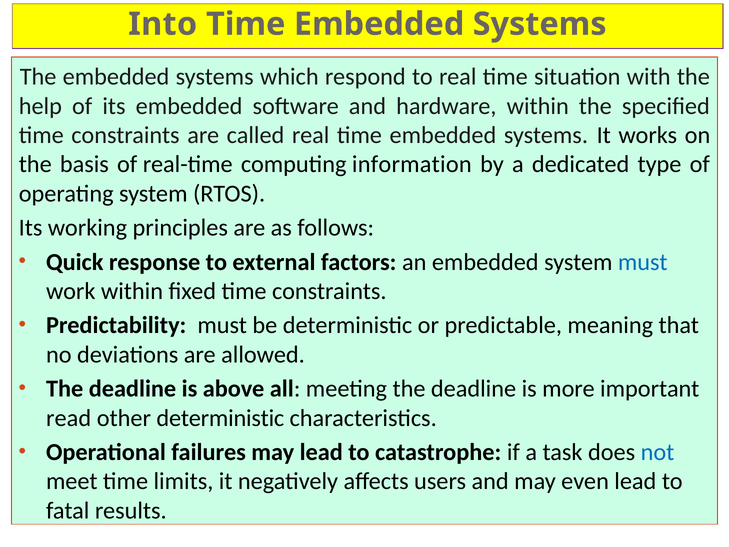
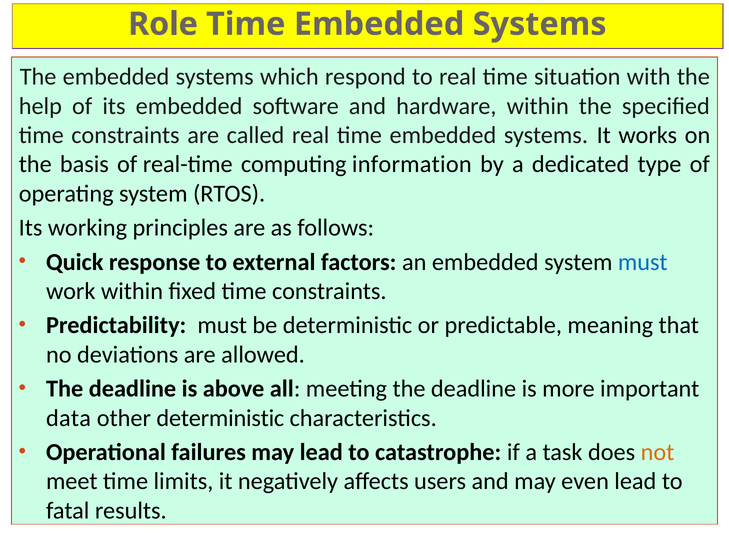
Into: Into -> Role
read: read -> data
not colour: blue -> orange
